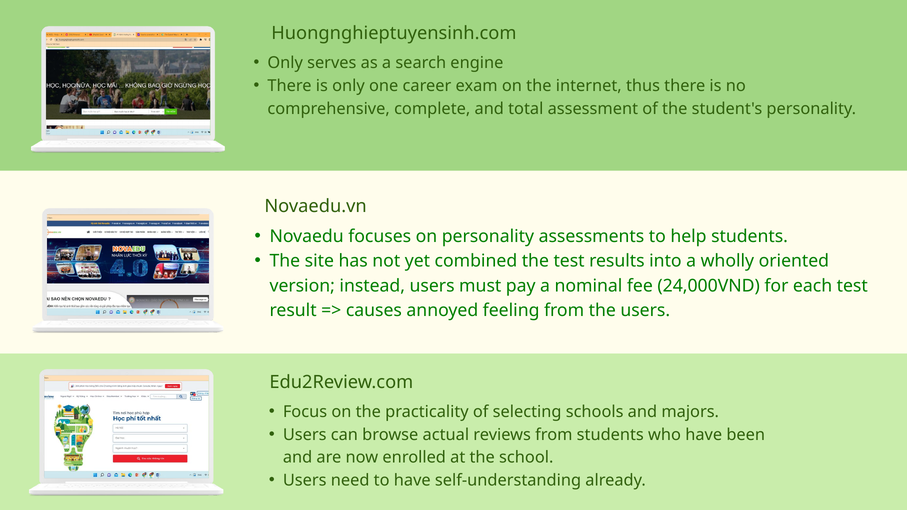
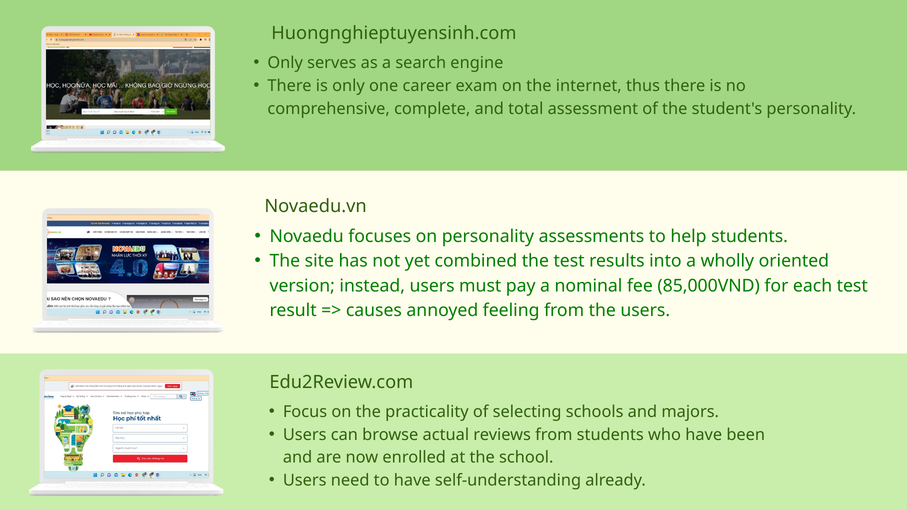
24,000VND: 24,000VND -> 85,000VND
